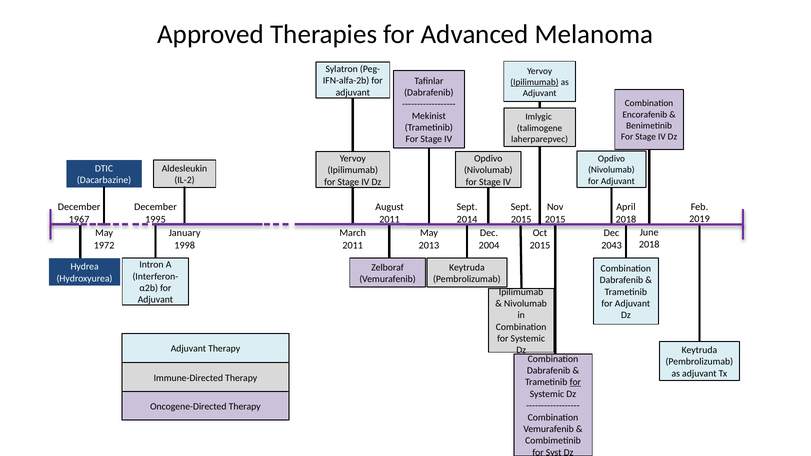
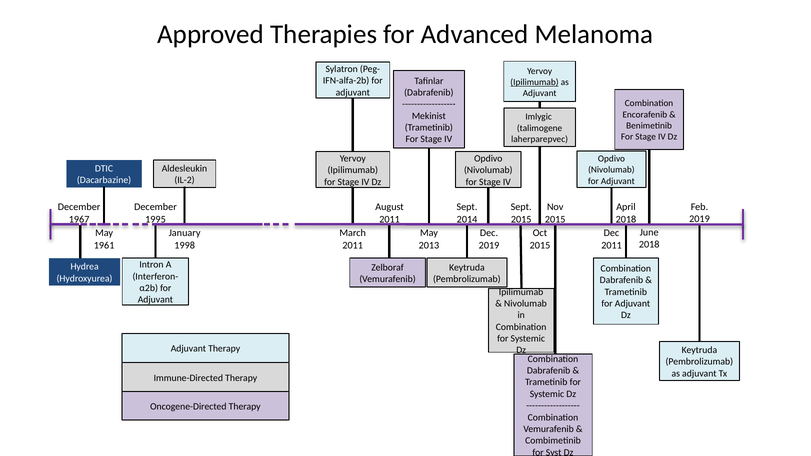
1972: 1972 -> 1961
2004 at (489, 245): 2004 -> 2019
2043 at (612, 245): 2043 -> 2011
for at (575, 382) underline: present -> none
